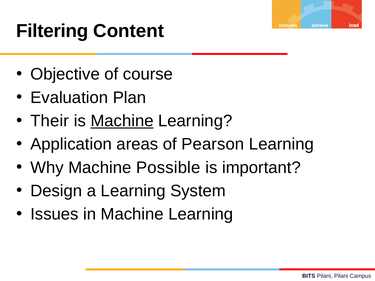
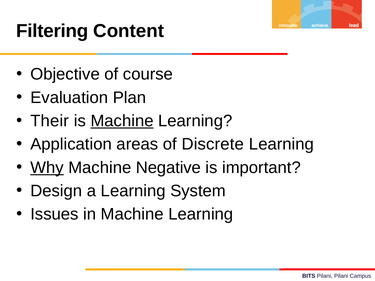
Pearson: Pearson -> Discrete
Why underline: none -> present
Possible: Possible -> Negative
